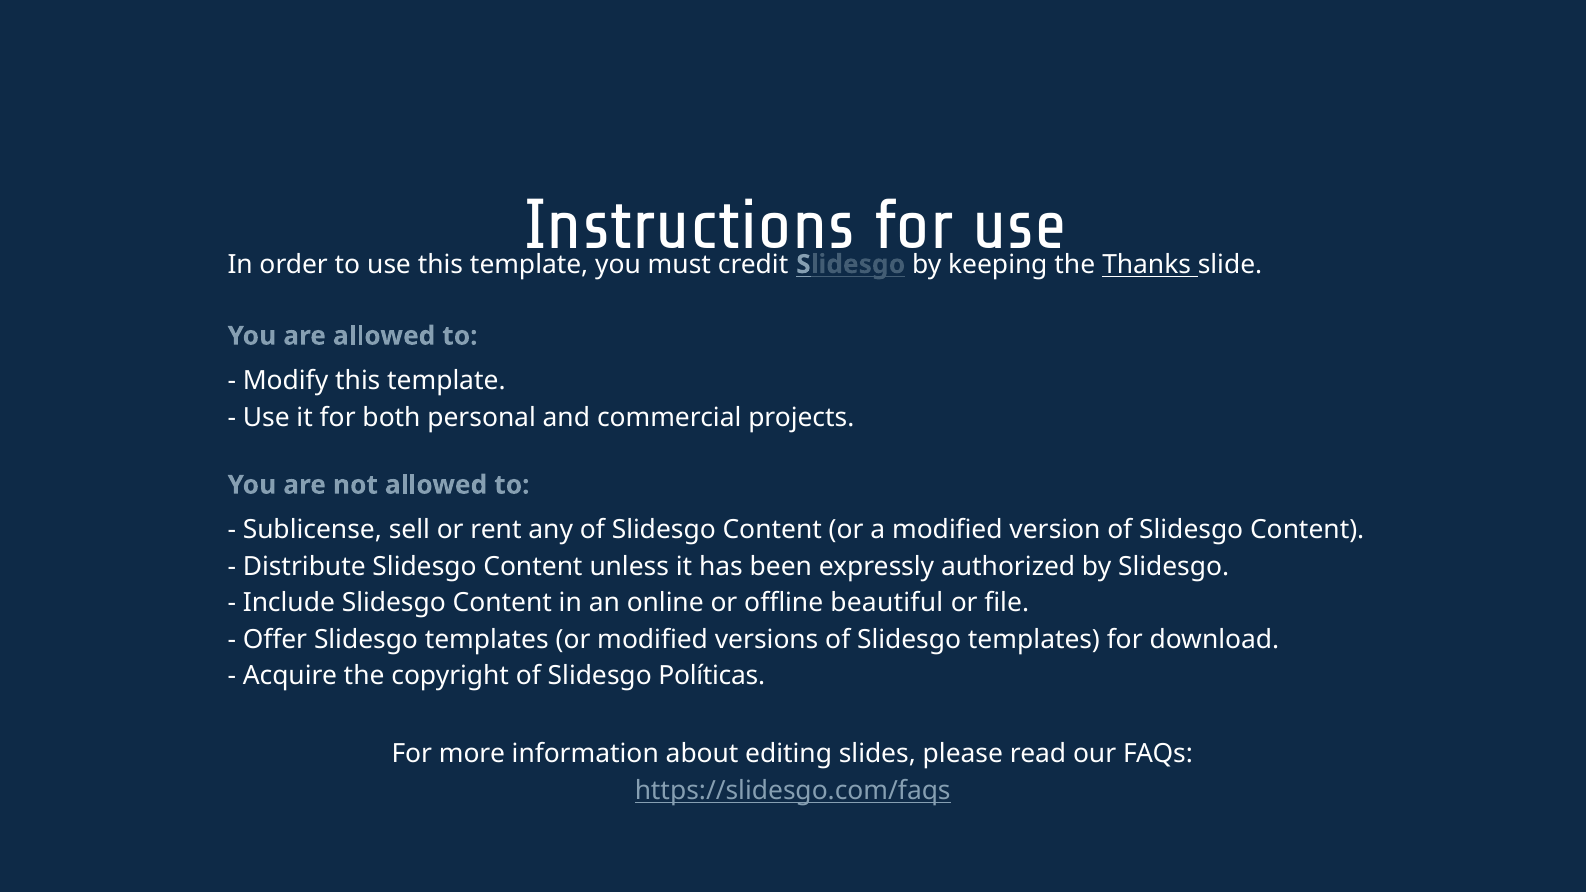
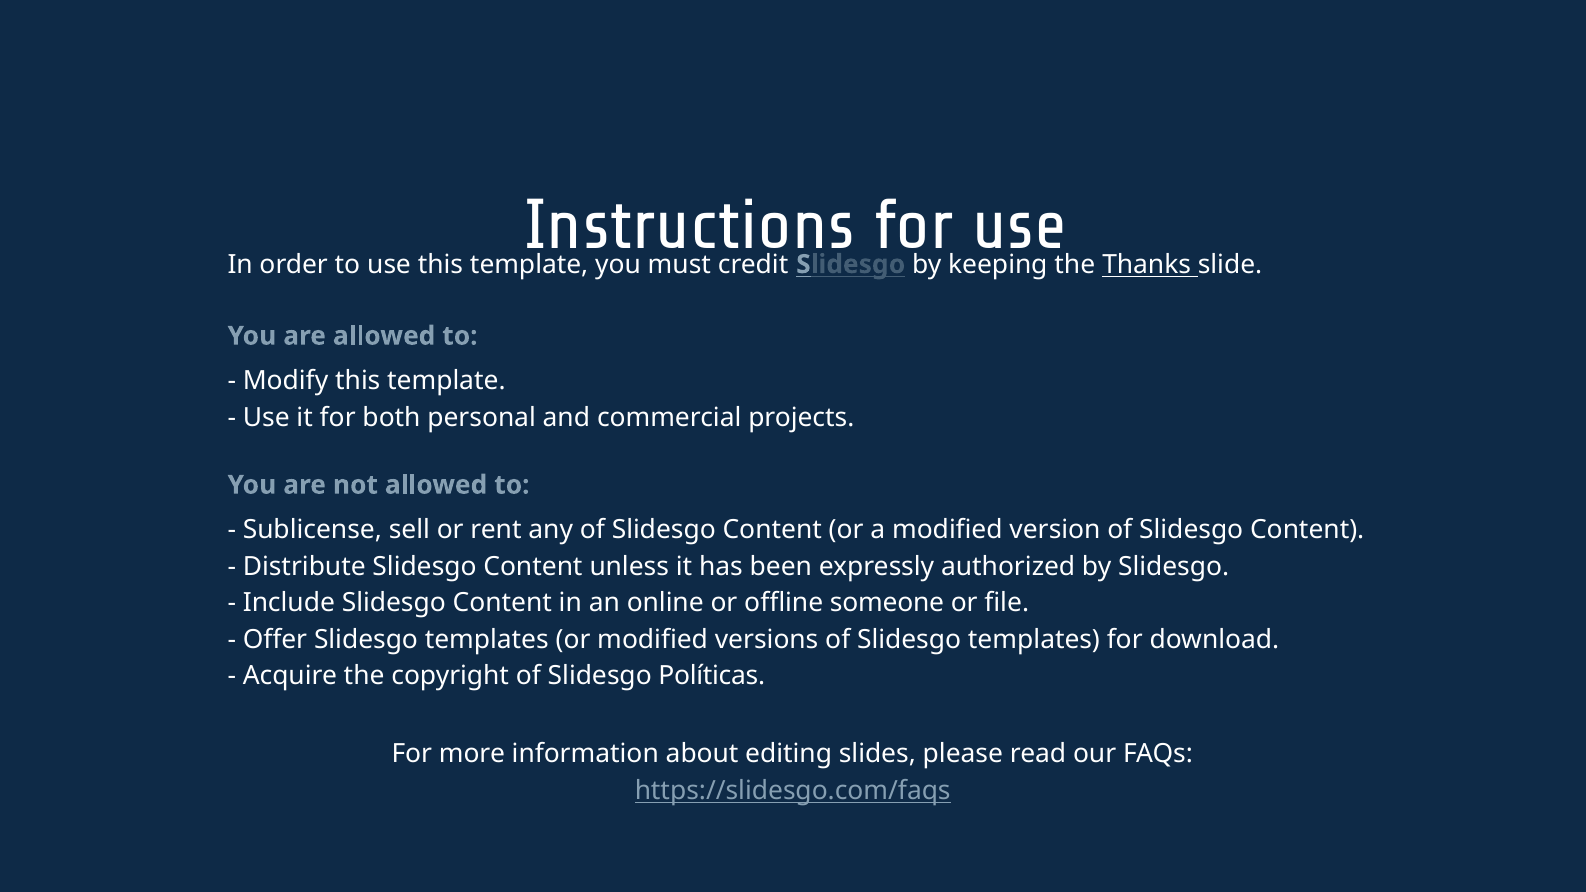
beautiful: beautiful -> someone
